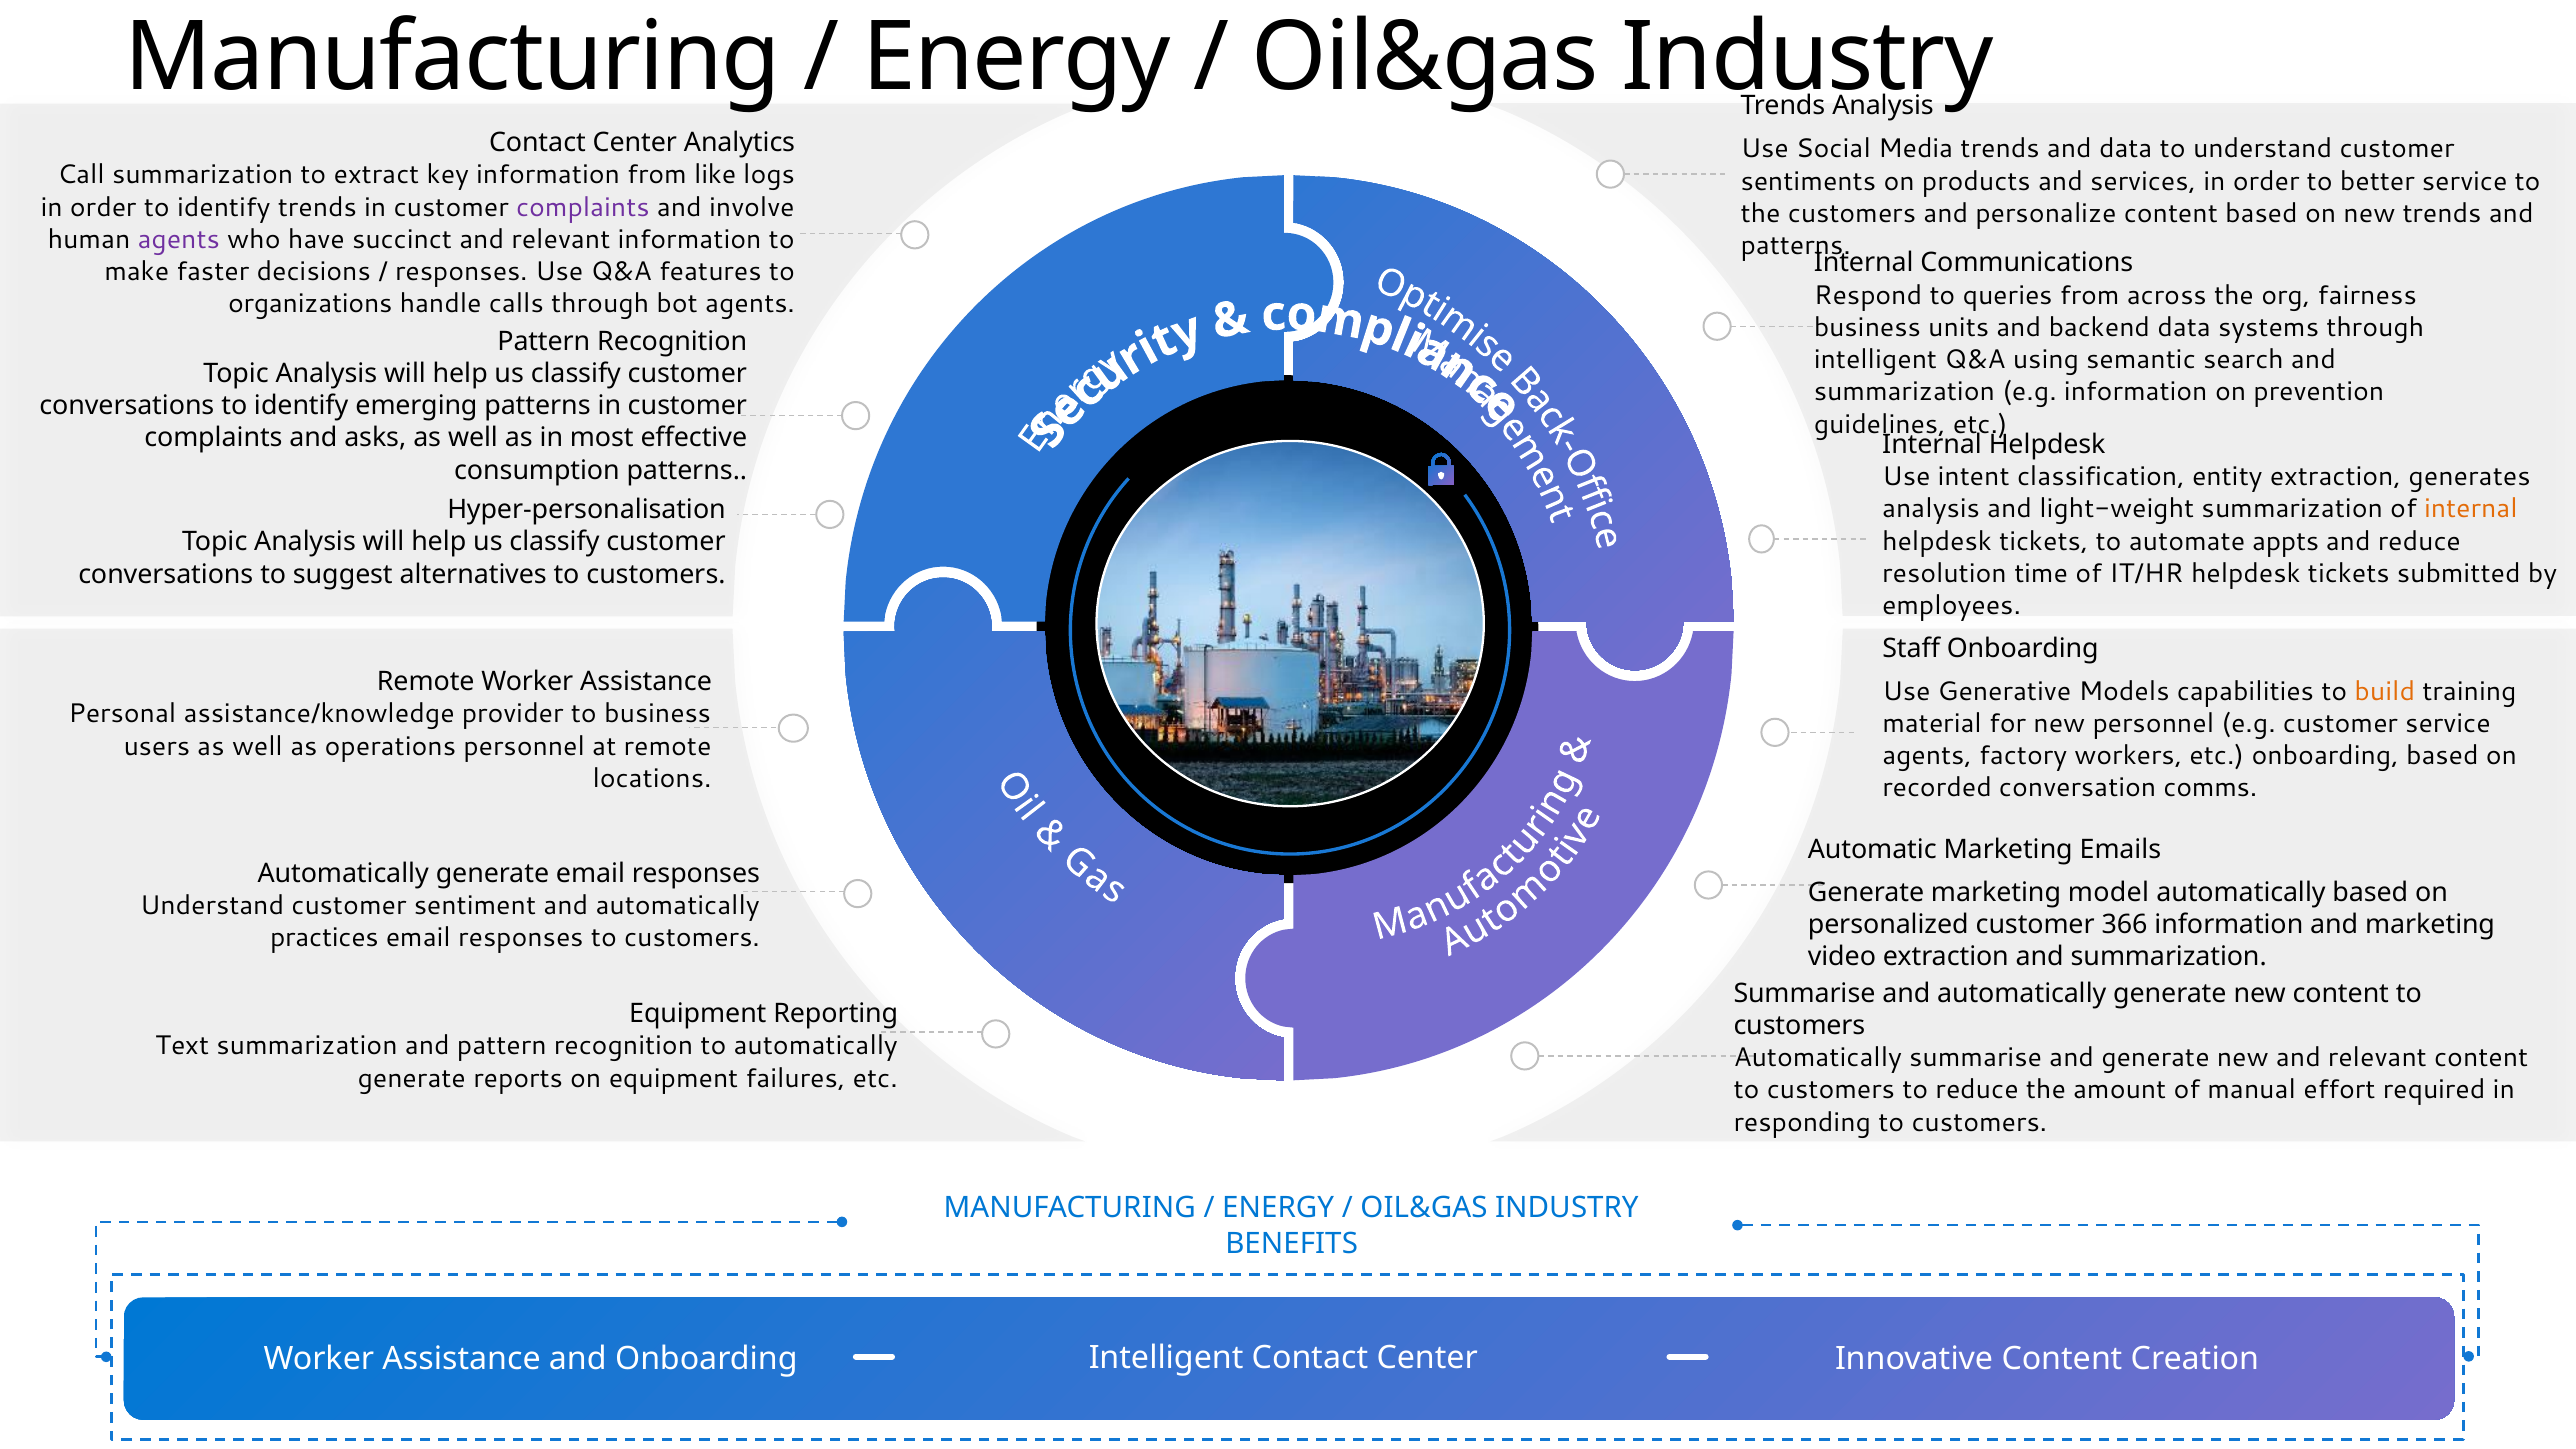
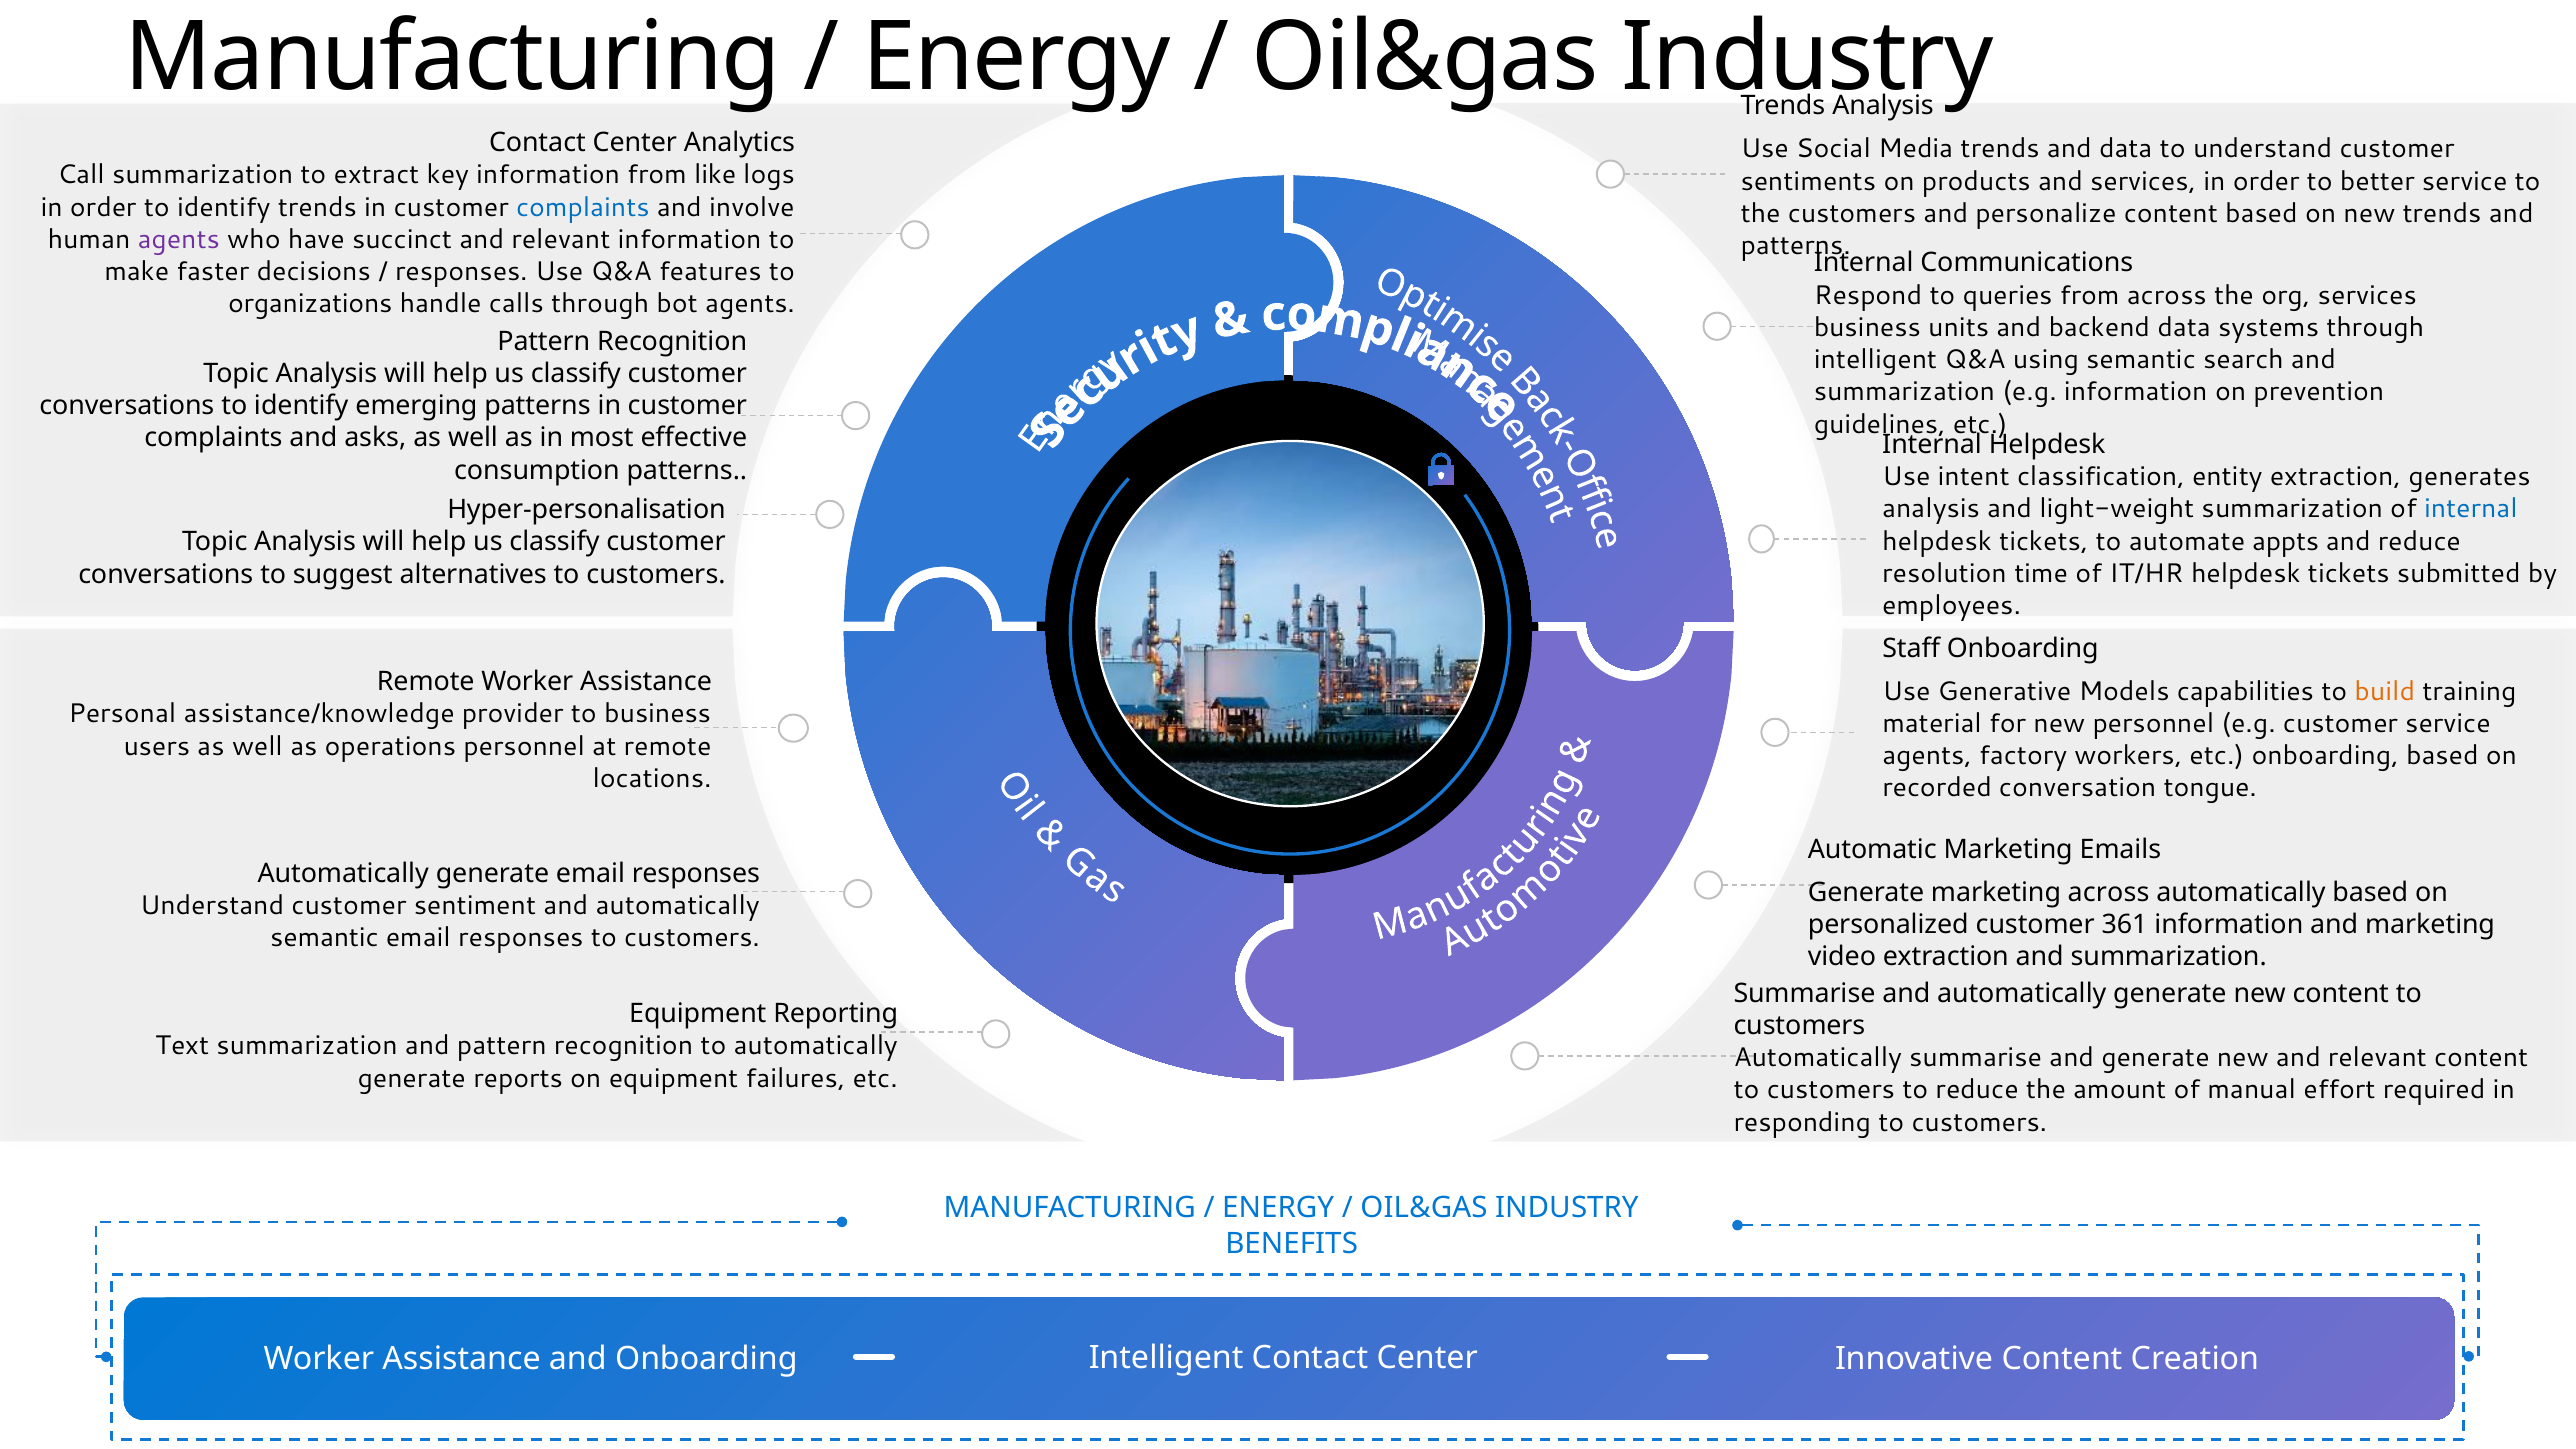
complaints at (583, 207) colour: purple -> blue
org fairness: fairness -> services
internal at (2471, 509) colour: orange -> blue
comms: comms -> tongue
marketing model: model -> across
366: 366 -> 361
practices at (324, 938): practices -> semantic
